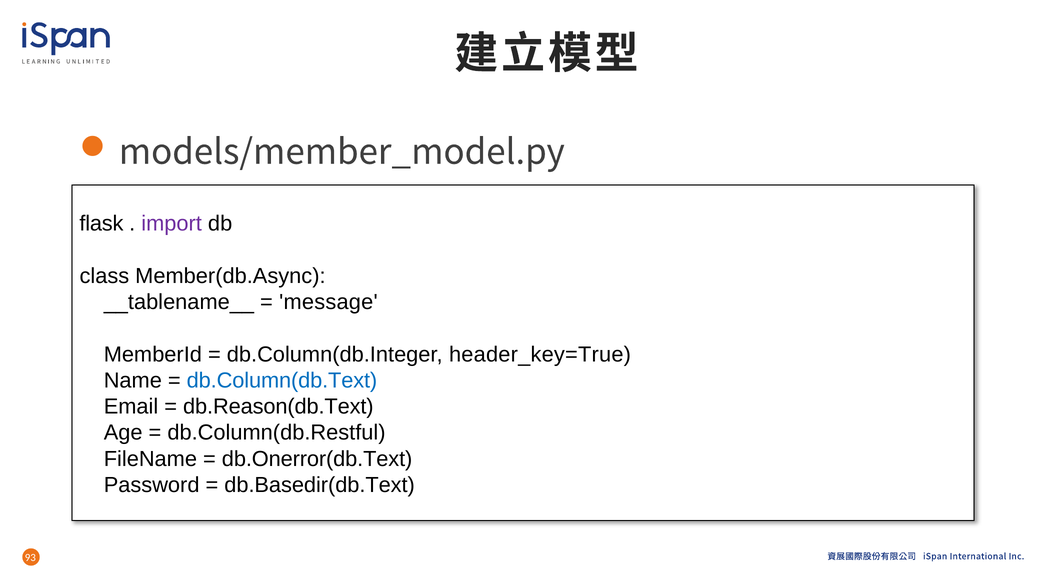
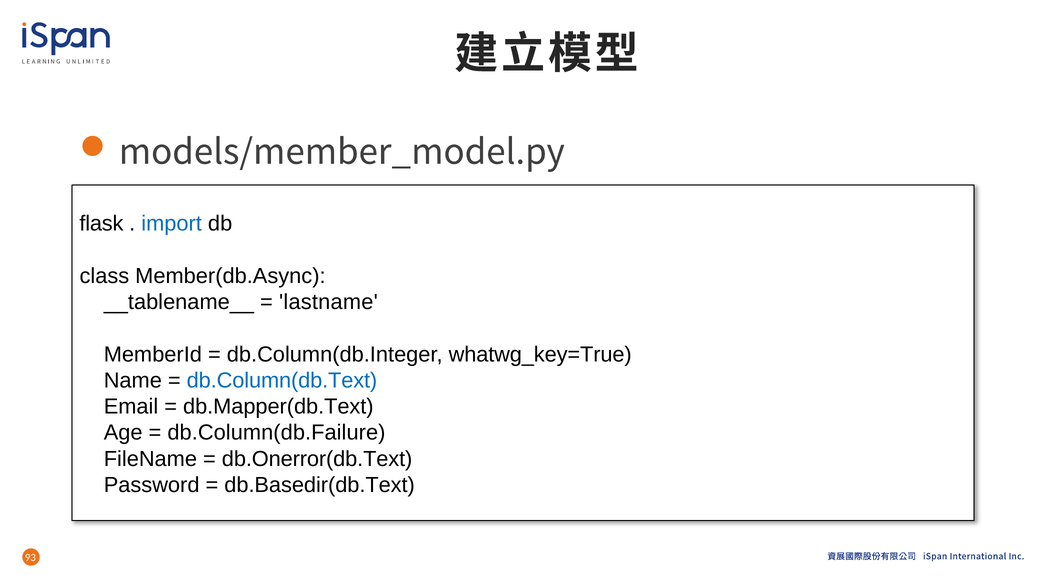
import colour: purple -> blue
message: message -> lastname
header_key=True: header_key=True -> whatwg_key=True
db.Reason(db.Text: db.Reason(db.Text -> db.Mapper(db.Text
db.Column(db.Restful: db.Column(db.Restful -> db.Column(db.Failure
